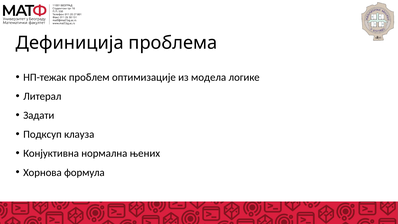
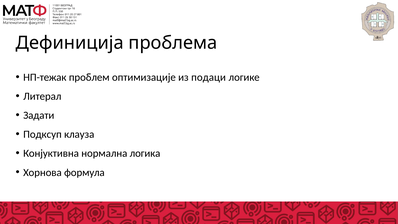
модела: модела -> подаци
њених: њених -> логика
